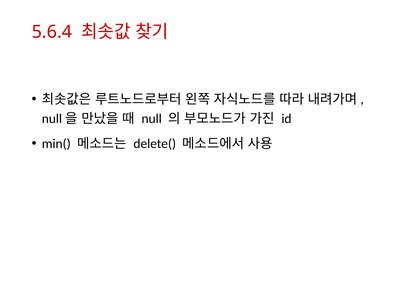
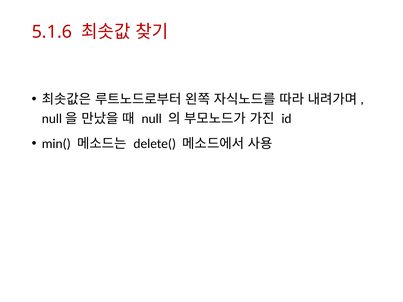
5.6.4: 5.6.4 -> 5.1.6
